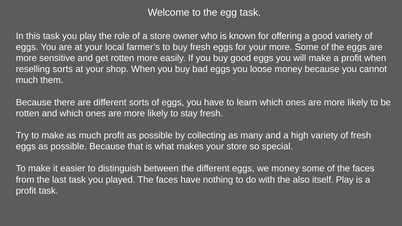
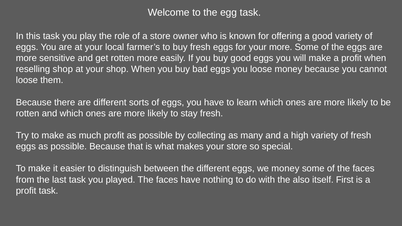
reselling sorts: sorts -> shop
much at (27, 80): much -> loose
itself Play: Play -> First
